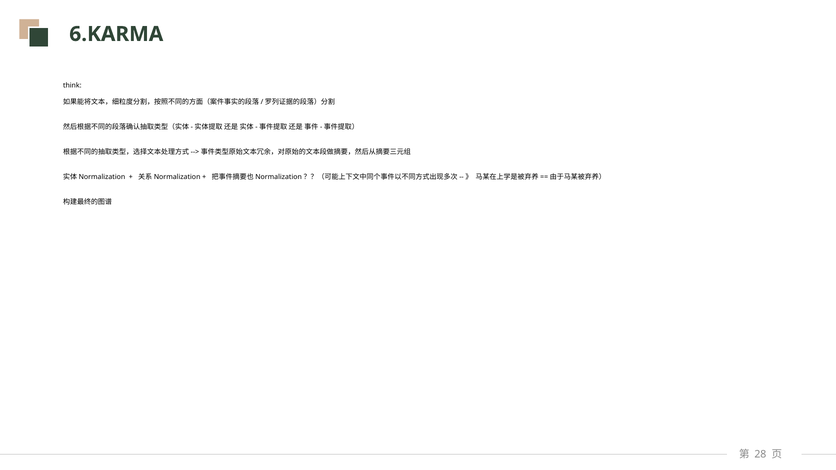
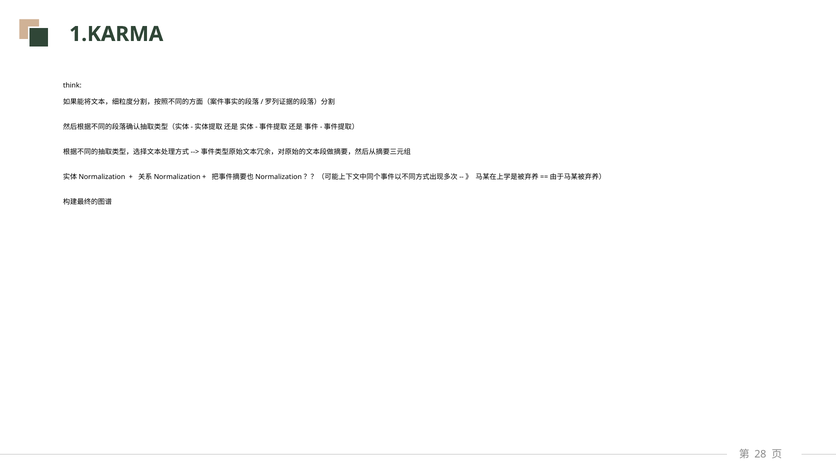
6.KARMA: 6.KARMA -> 1.KARMA
